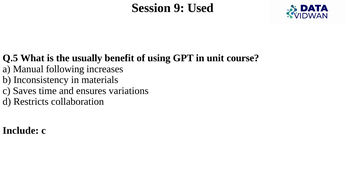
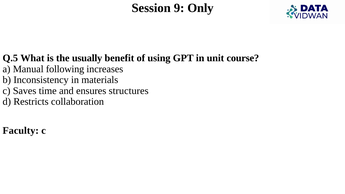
Used: Used -> Only
variations: variations -> structures
Include: Include -> Faculty
